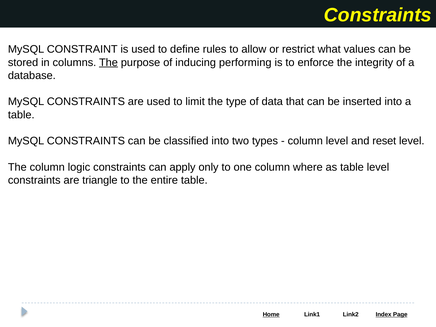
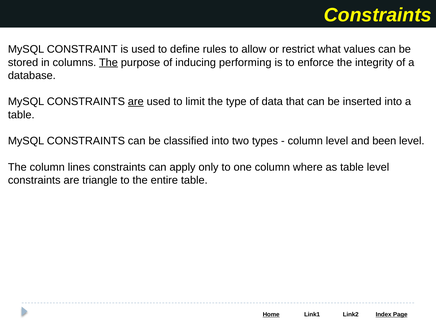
are at (136, 102) underline: none -> present
reset: reset -> been
logic: logic -> lines
